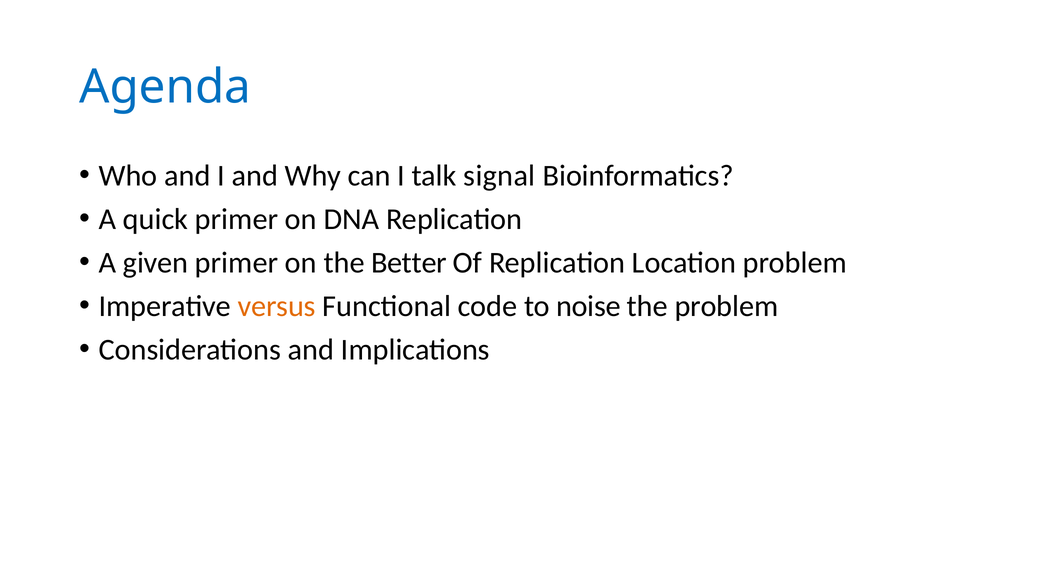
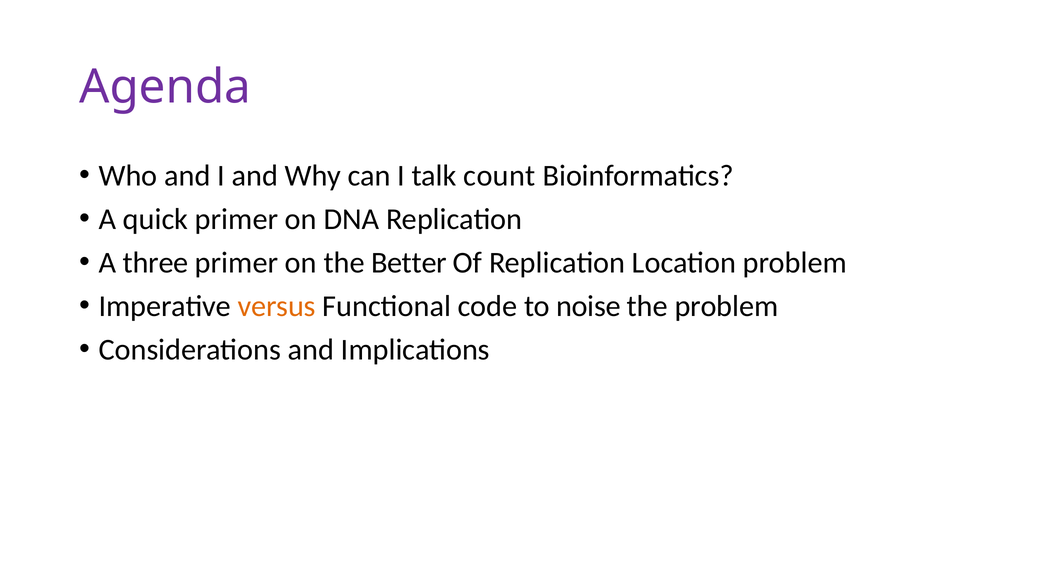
Agenda colour: blue -> purple
signal: signal -> count
given: given -> three
